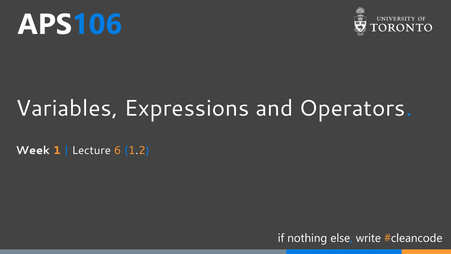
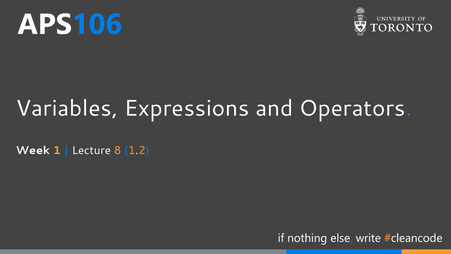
6: 6 -> 8
